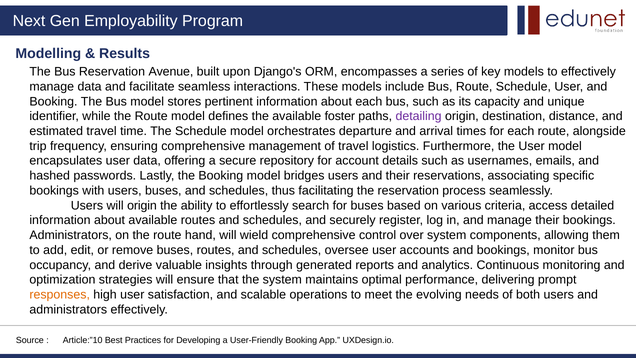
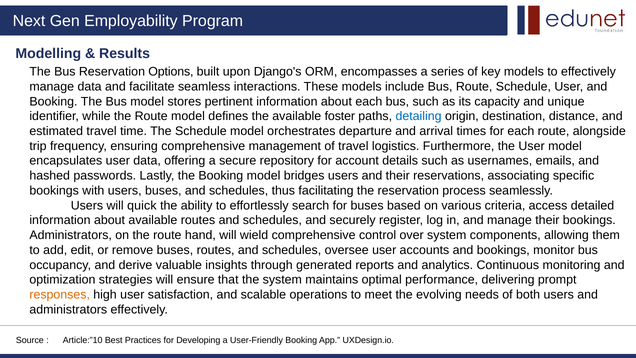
Avenue: Avenue -> Options
detailing colour: purple -> blue
will origin: origin -> quick
